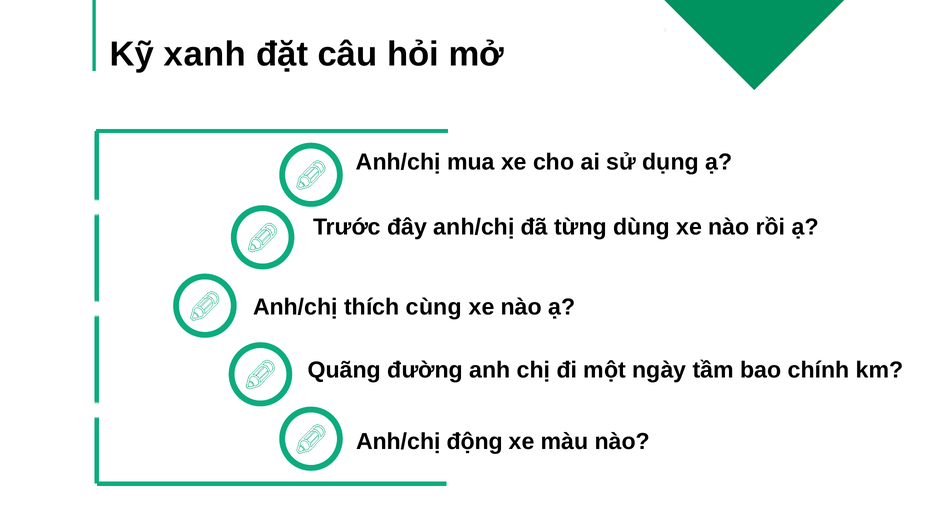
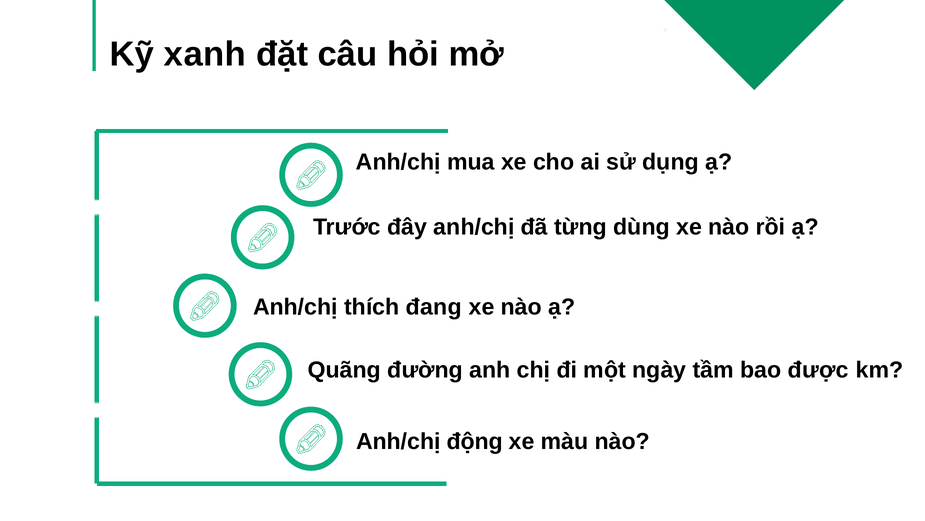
cùng: cùng -> đang
chính: chính -> được
